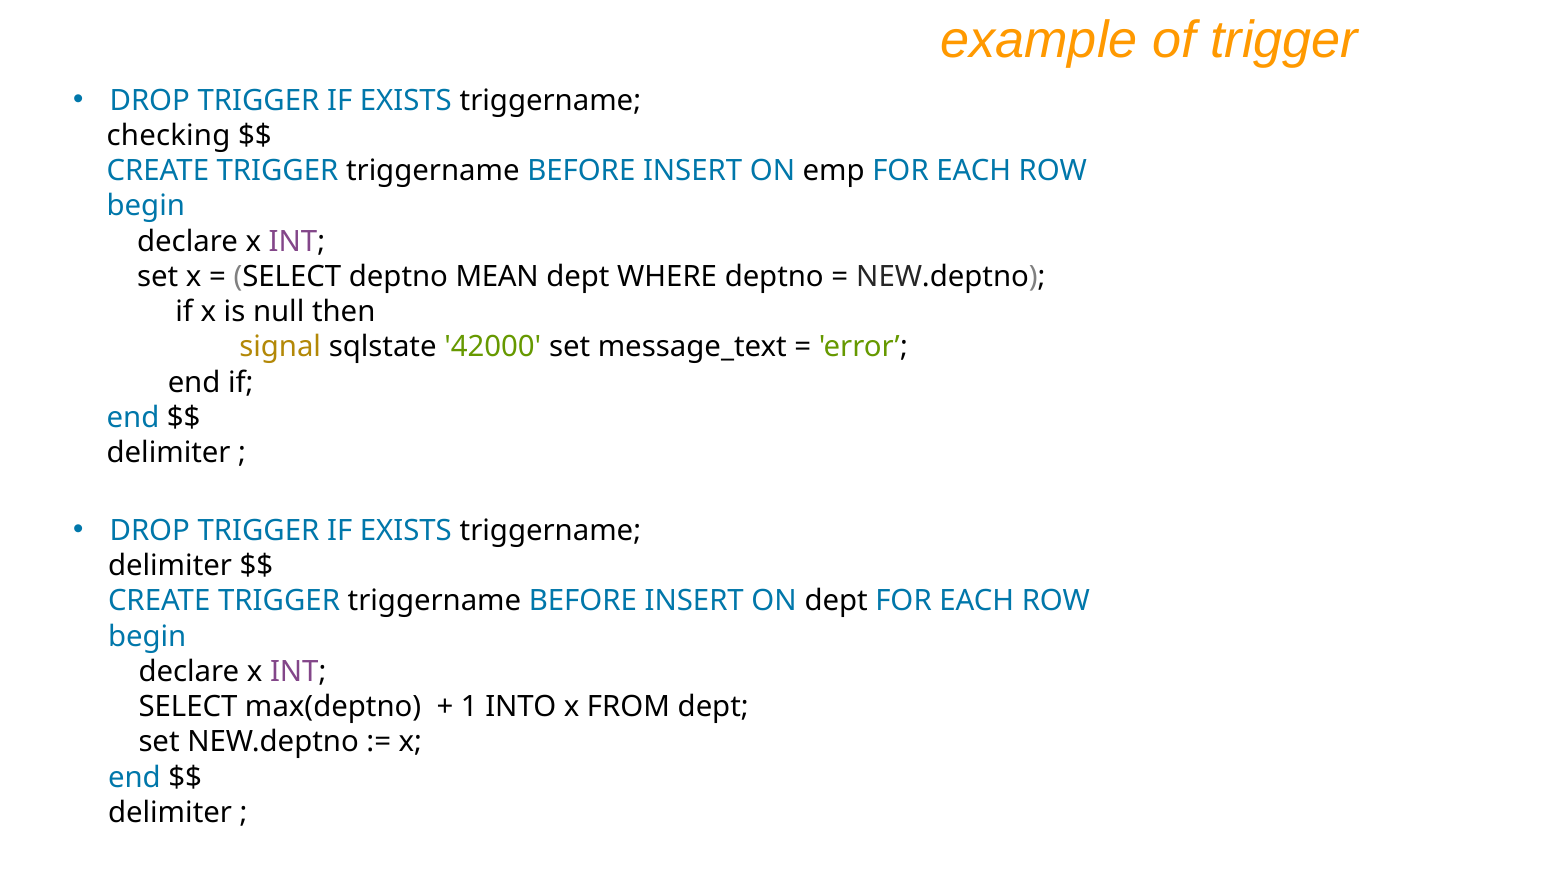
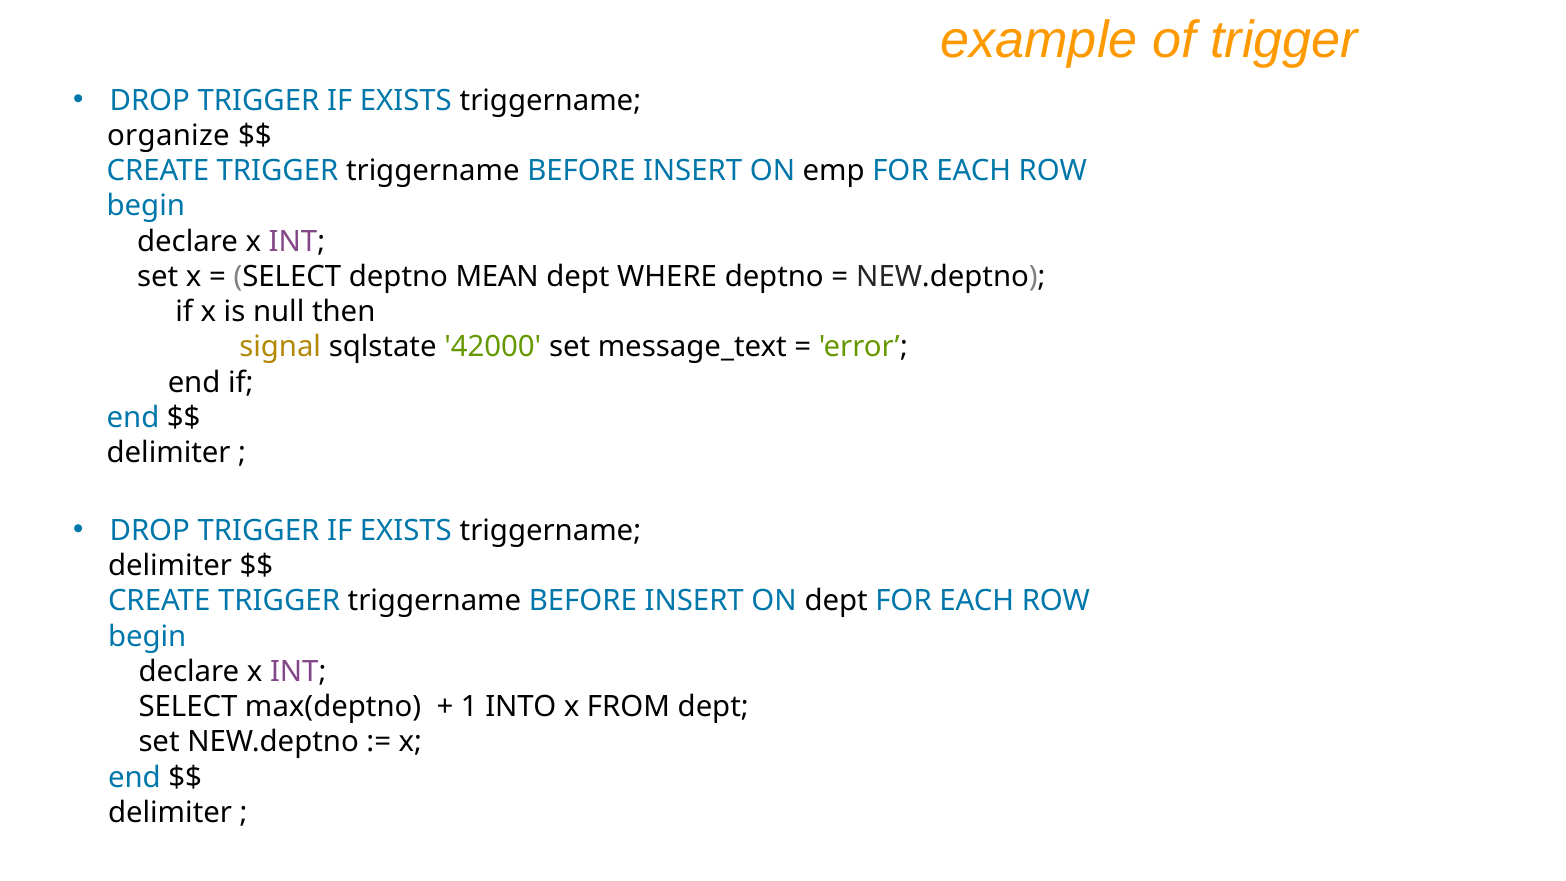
checking: checking -> organize
